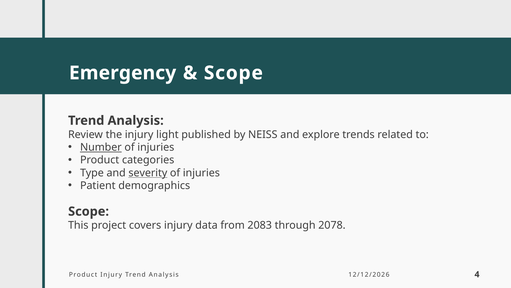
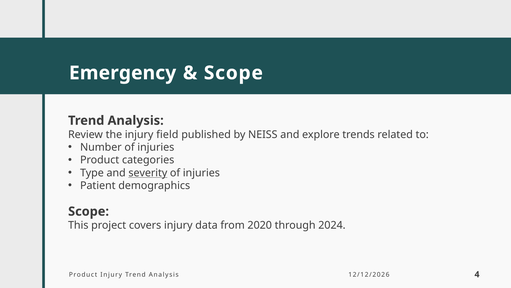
light: light -> field
Number underline: present -> none
2083: 2083 -> 2020
2078: 2078 -> 2024
